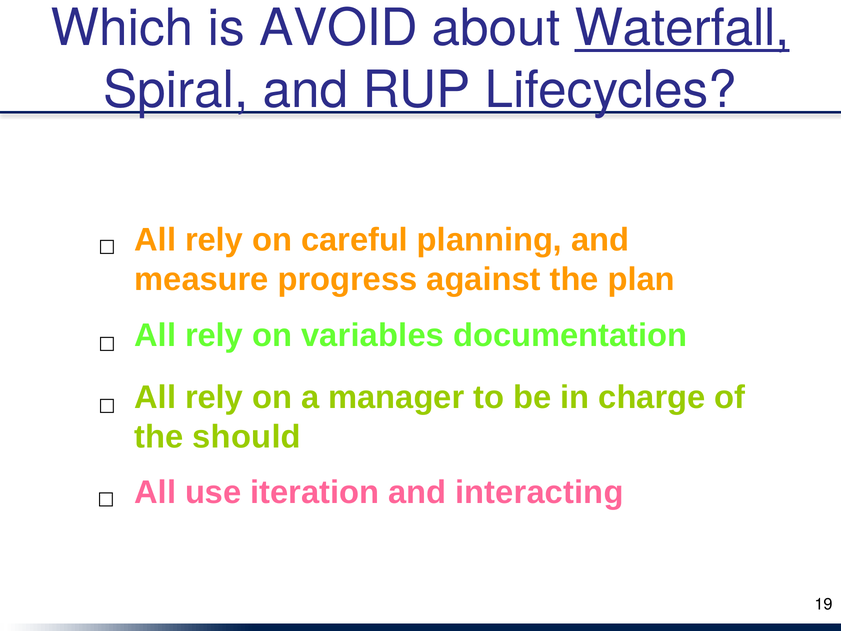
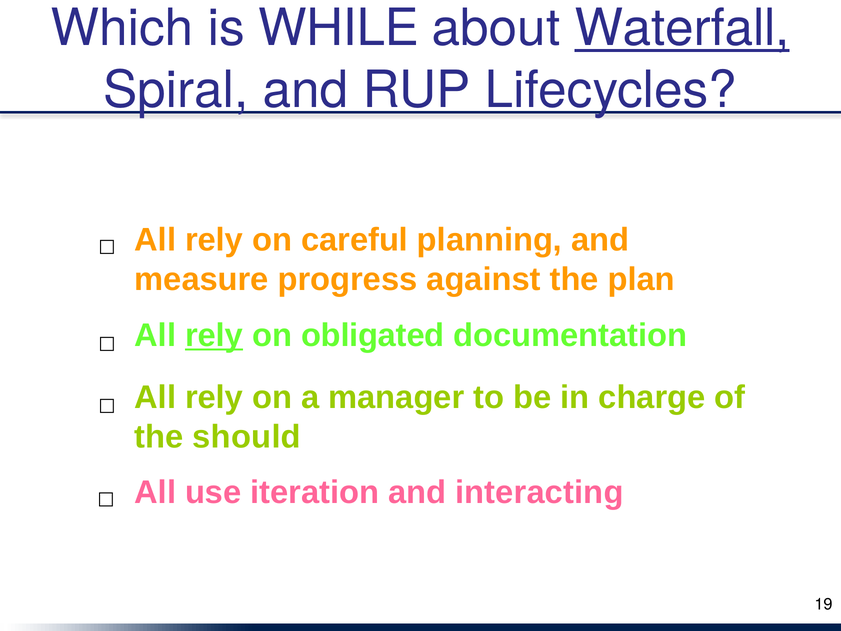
AVOID: AVOID -> WHILE
rely at (214, 335) underline: none -> present
variables: variables -> obligated
